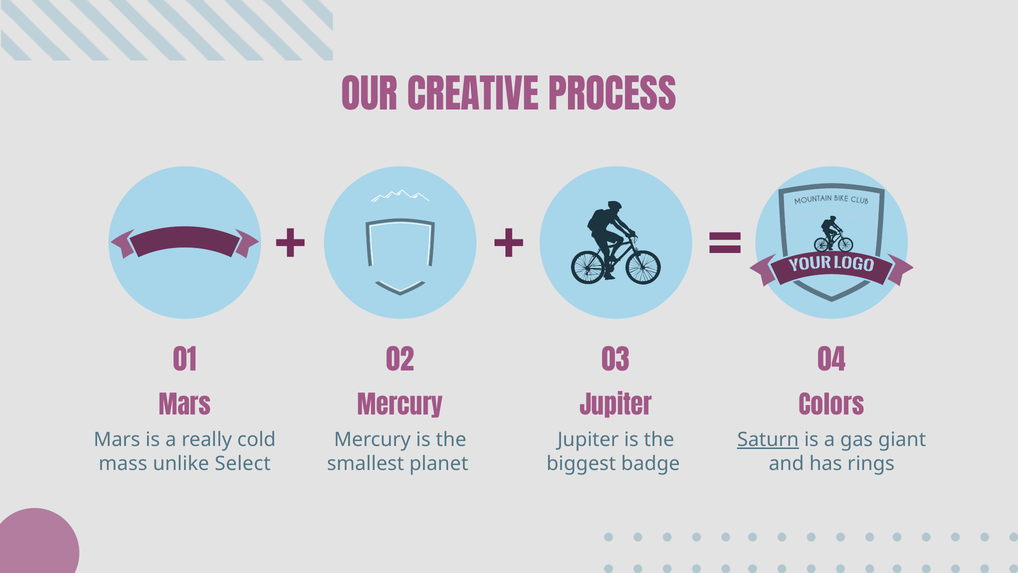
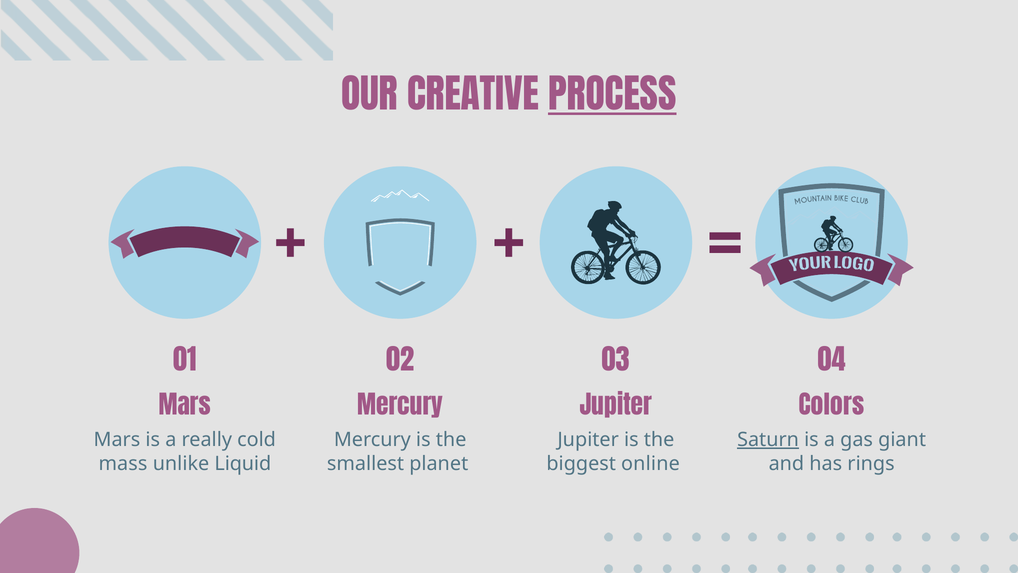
PROCESS underline: none -> present
Select: Select -> Liquid
badge: badge -> online
